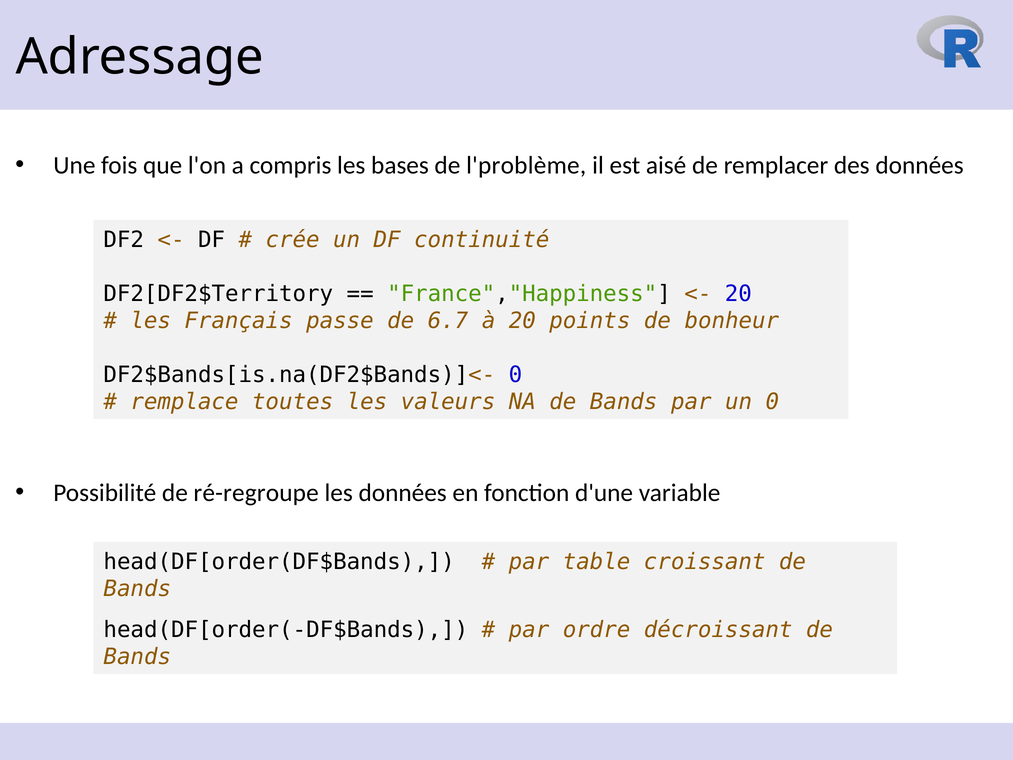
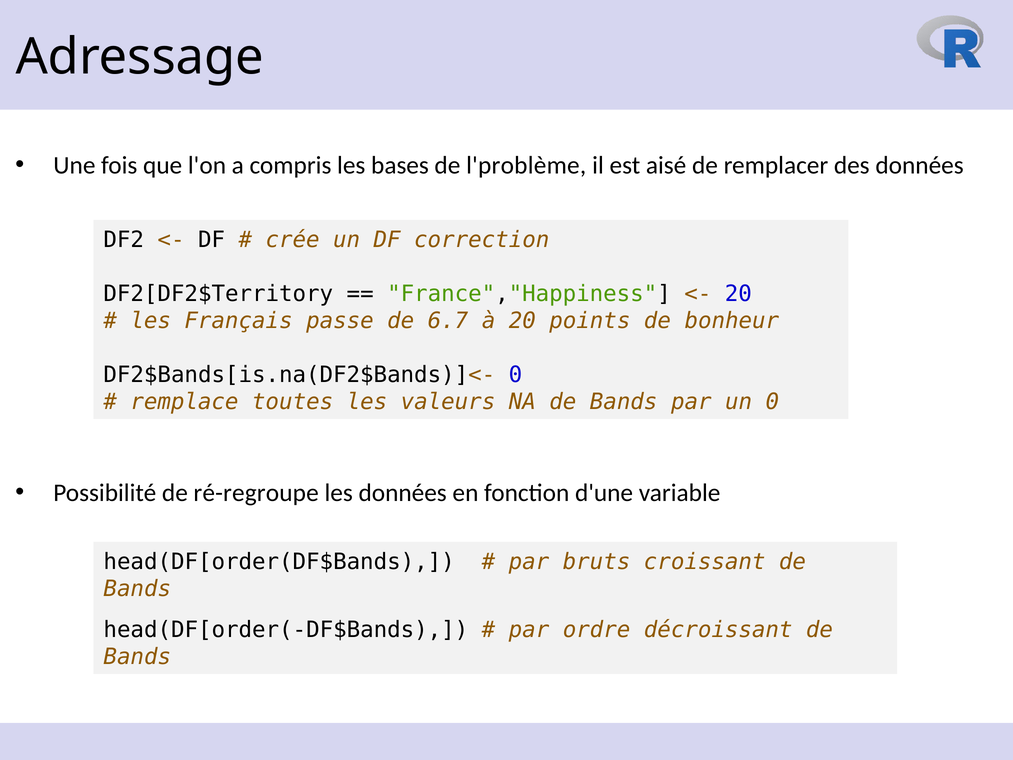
continuité: continuité -> correction
table: table -> bruts
